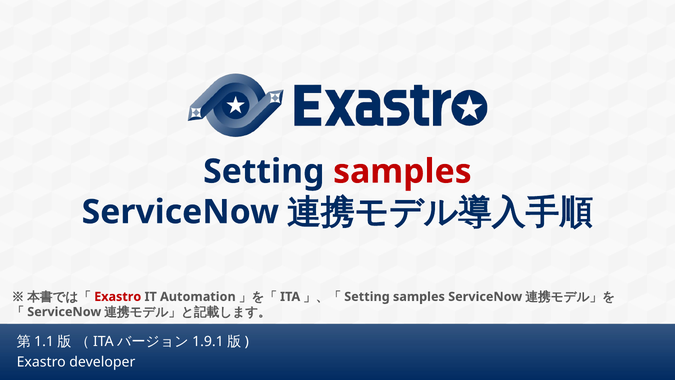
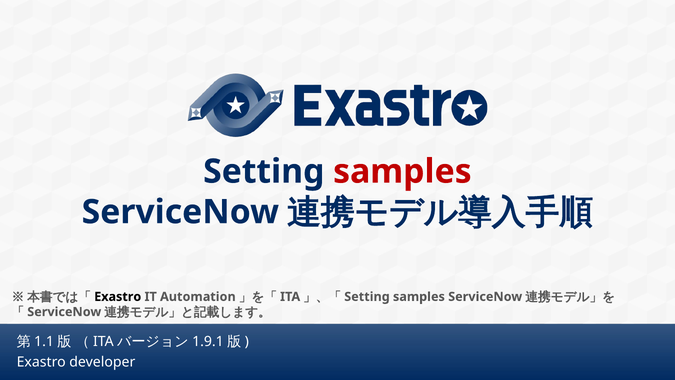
Exastro at (118, 296) colour: red -> black
